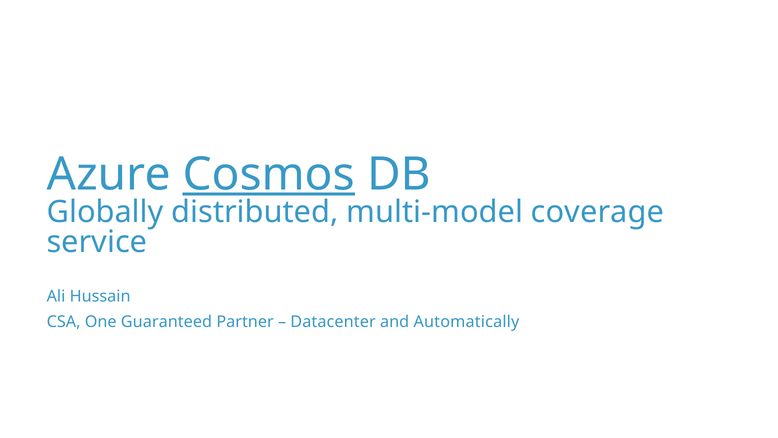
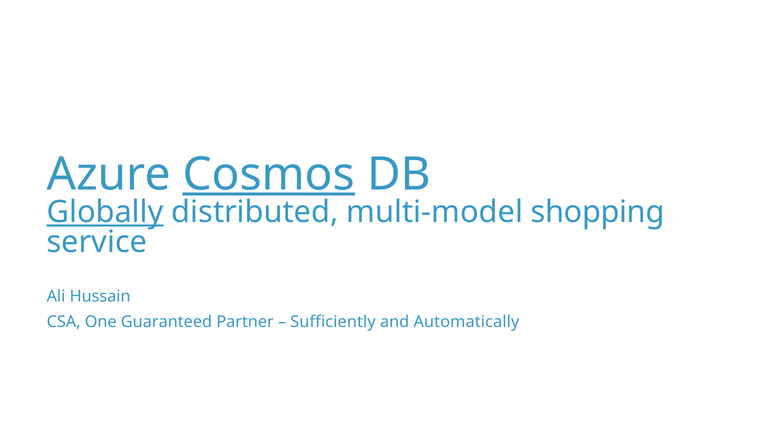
Globally underline: none -> present
coverage: coverage -> shopping
Datacenter: Datacenter -> Sufficiently
